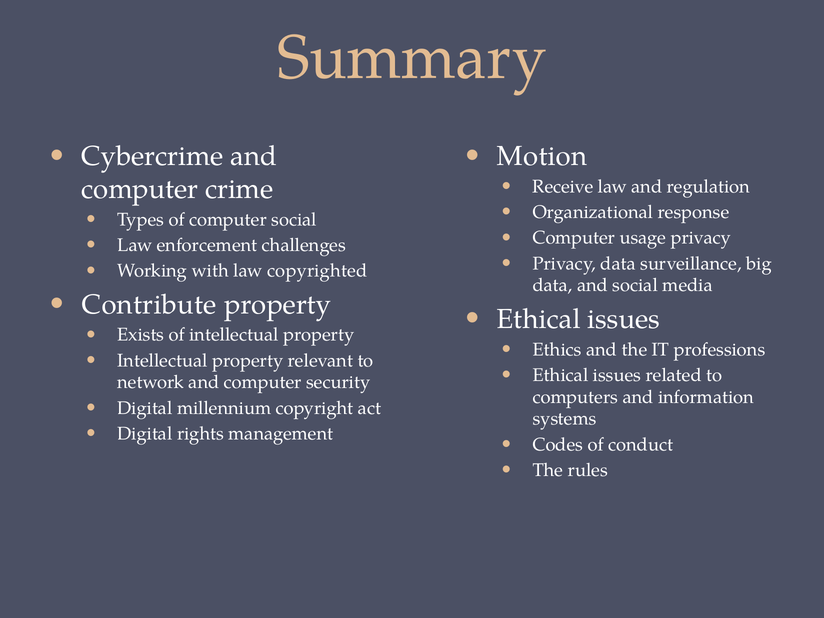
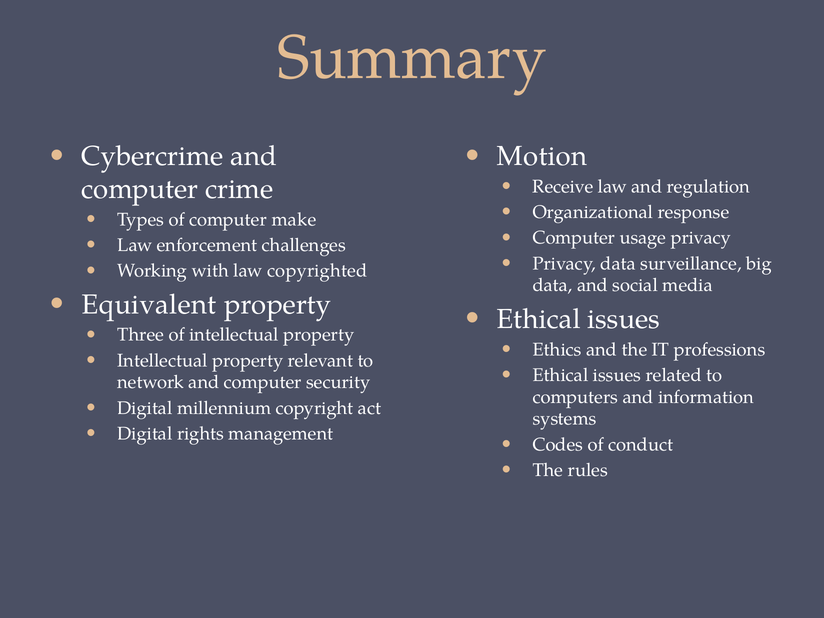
computer social: social -> make
Contribute: Contribute -> Equivalent
Exists: Exists -> Three
